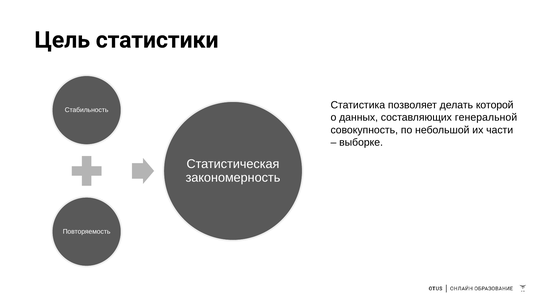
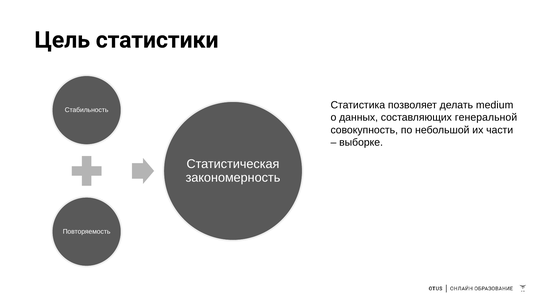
которой: которой -> medium
